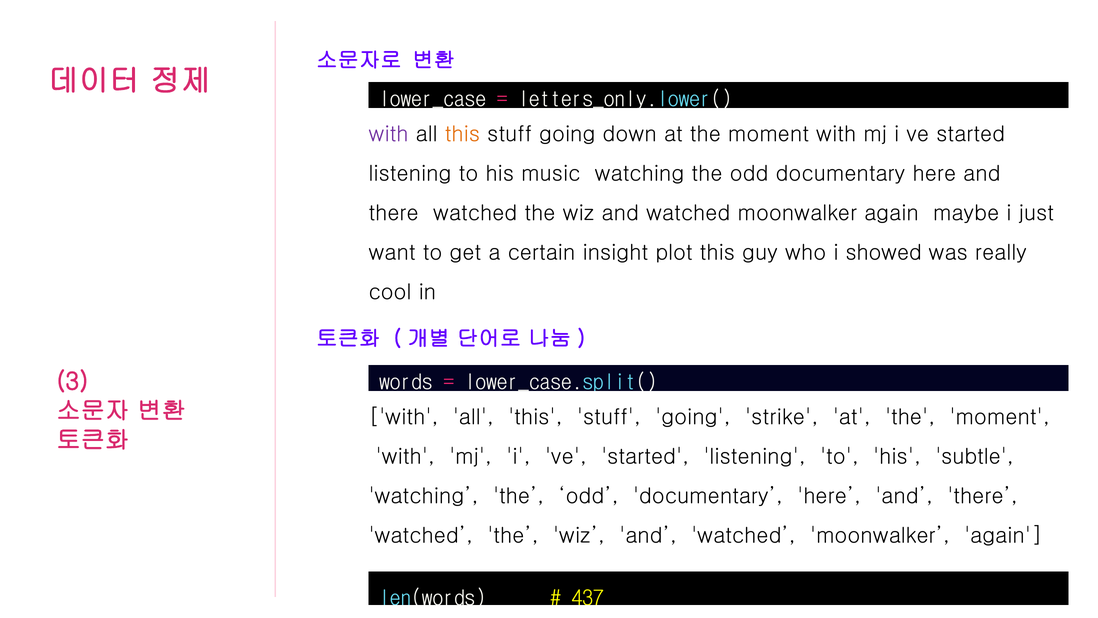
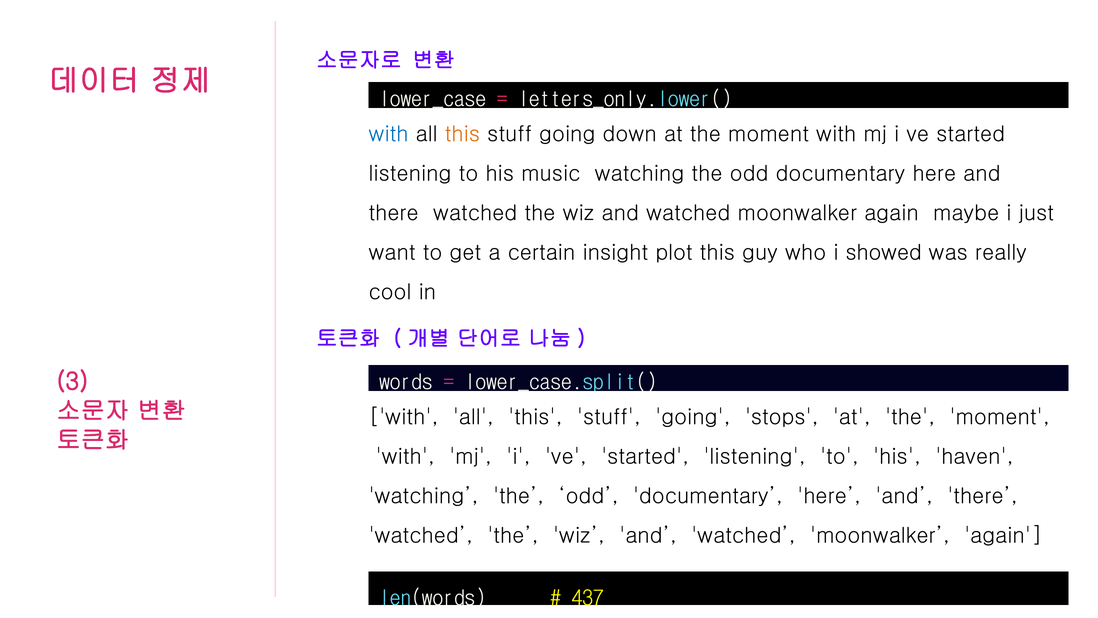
with at (389, 134) colour: purple -> blue
strike: strike -> stops
subtle: subtle -> haven
